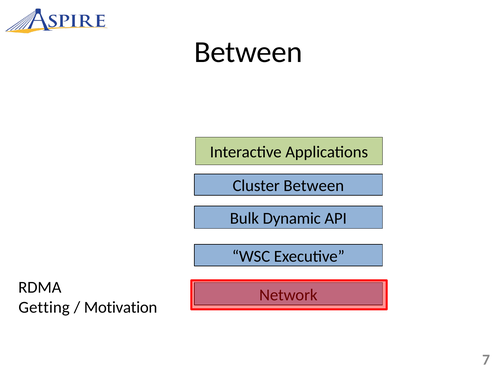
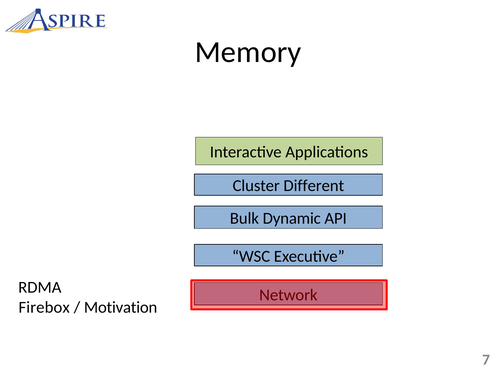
Between at (248, 52): Between -> Memory
Cluster Between: Between -> Different
Getting: Getting -> Firebox
